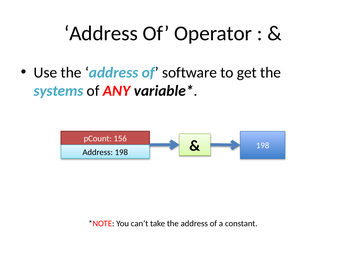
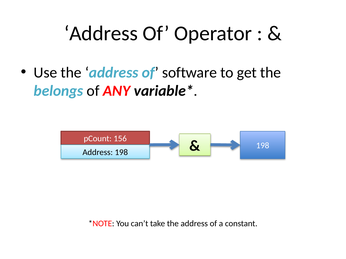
systems: systems -> belongs
